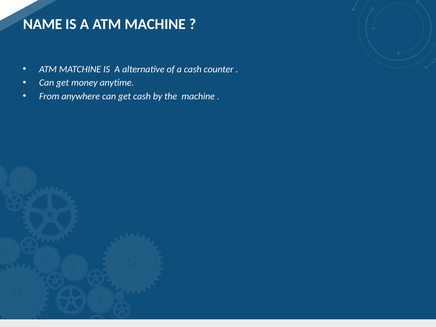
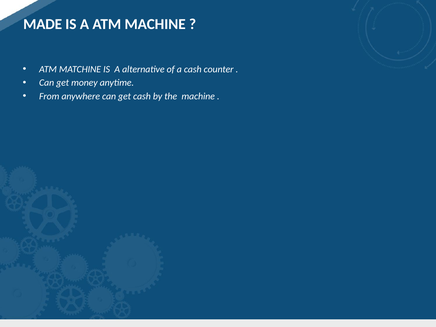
NAME: NAME -> MADE
